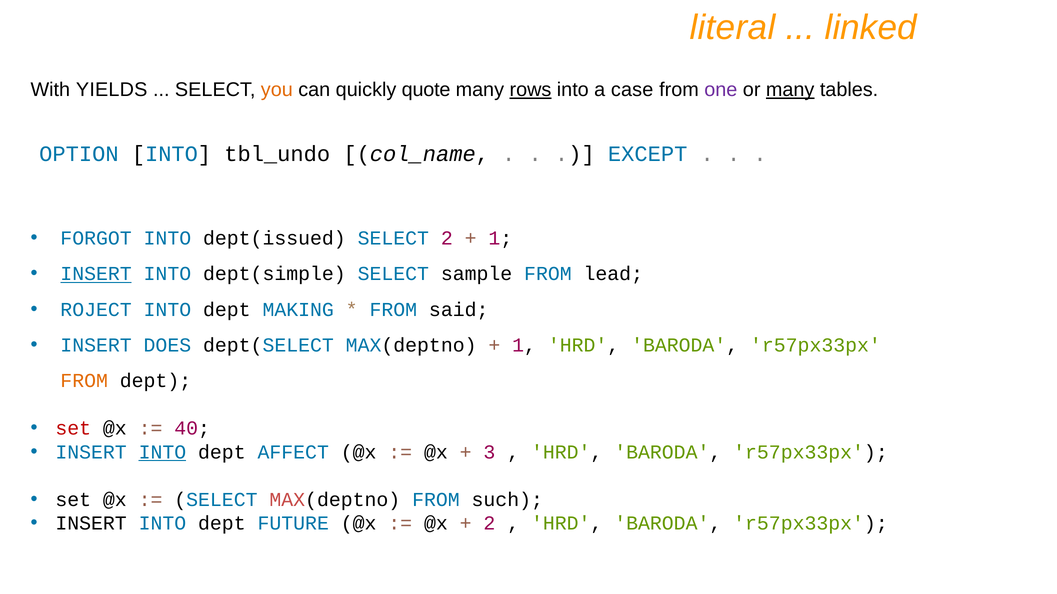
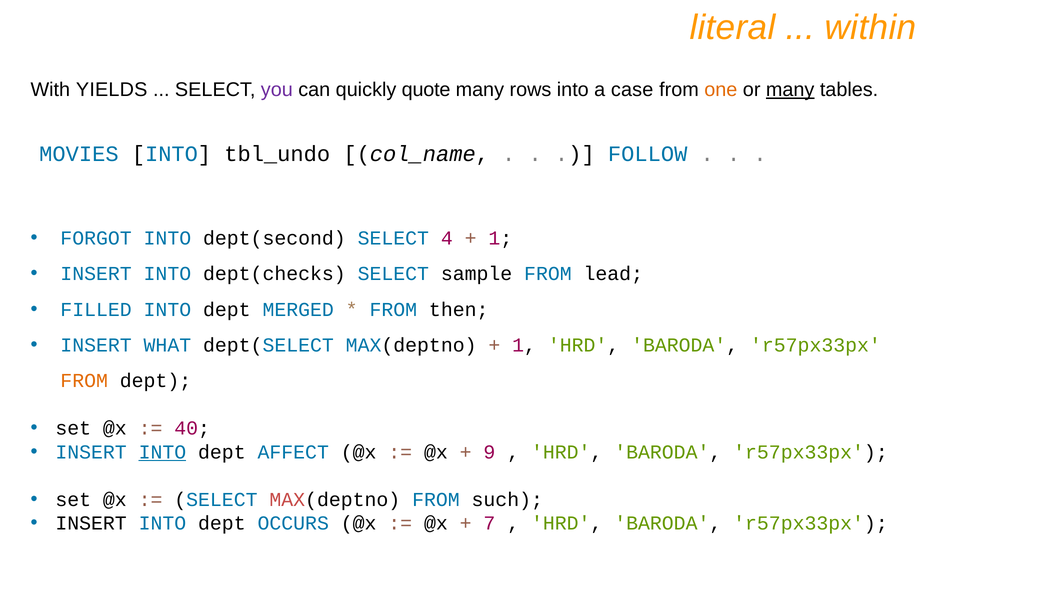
linked: linked -> within
you colour: orange -> purple
rows underline: present -> none
one colour: purple -> orange
OPTION: OPTION -> MOVIES
EXCEPT: EXCEPT -> FOLLOW
dept(issued: dept(issued -> dept(second
SELECT 2: 2 -> 4
INSERT at (96, 274) underline: present -> none
dept(simple: dept(simple -> dept(checks
ROJECT: ROJECT -> FILLED
MAKING: MAKING -> MERGED
said: said -> then
DOES: DOES -> WHAT
set at (73, 429) colour: red -> black
3: 3 -> 9
FUTURE: FUTURE -> OCCURS
2 at (489, 524): 2 -> 7
